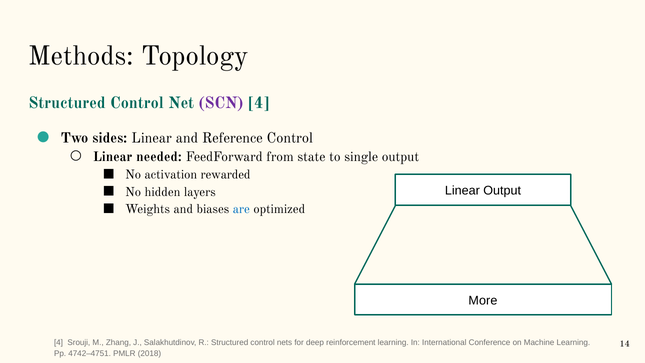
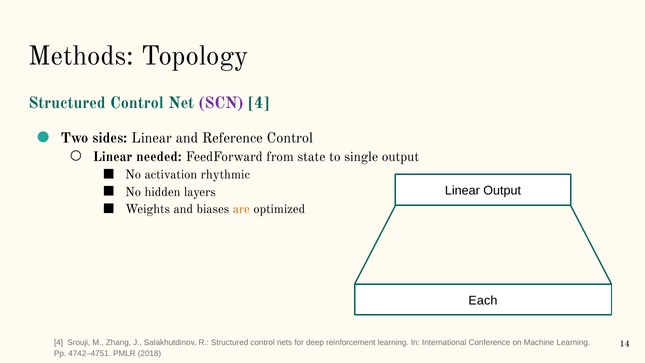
rewarded: rewarded -> rhythmic
are colour: blue -> orange
More: More -> Each
